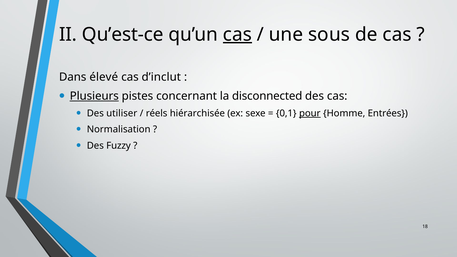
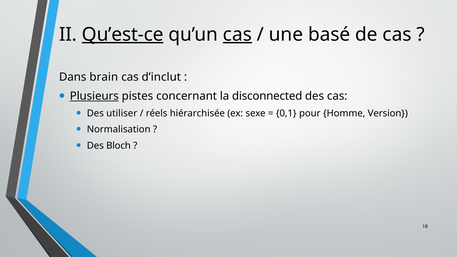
Qu’est-ce underline: none -> present
sous: sous -> basé
élevé: élevé -> brain
pour underline: present -> none
Entrées: Entrées -> Version
Fuzzy: Fuzzy -> Bloch
